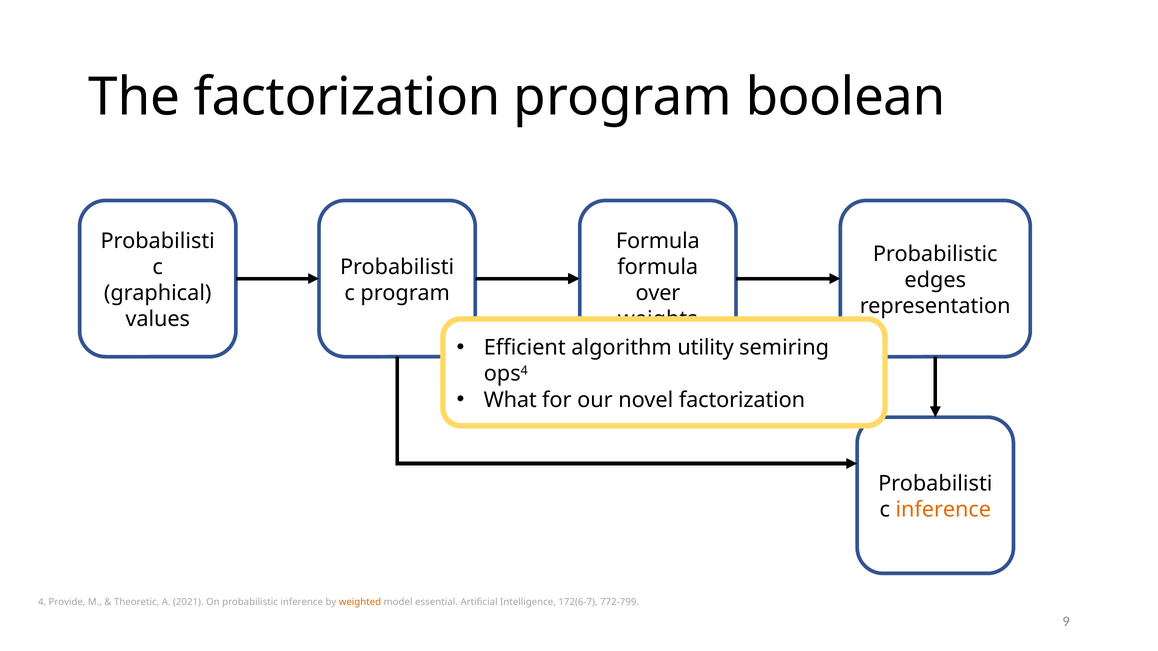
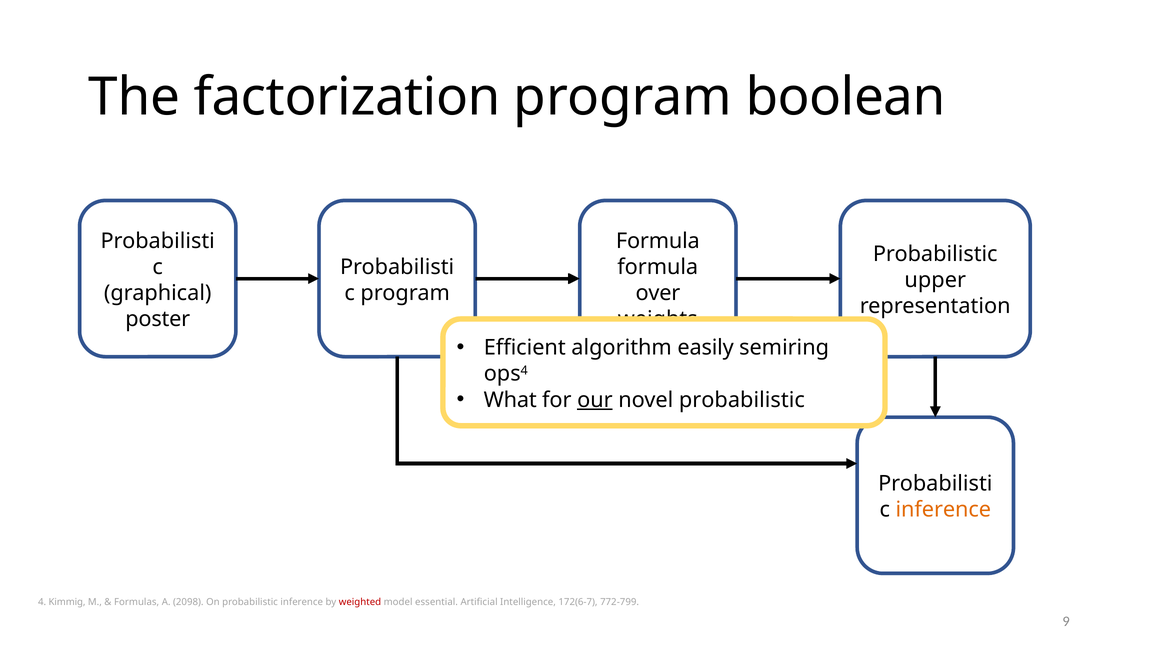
edges: edges -> upper
values: values -> poster
utility: utility -> easily
our underline: none -> present
novel factorization: factorization -> probabilistic
Provide: Provide -> Kimmig
Theoretic: Theoretic -> Formulas
2021: 2021 -> 2098
weighted colour: orange -> red
